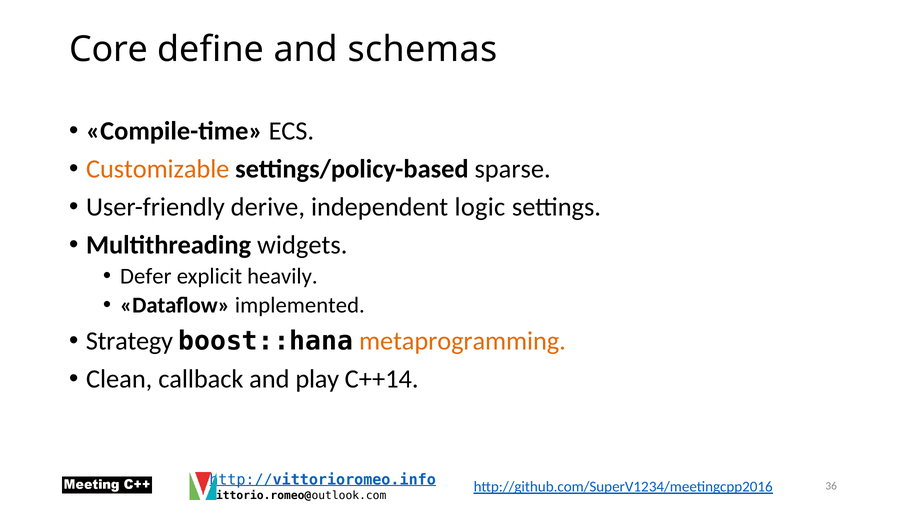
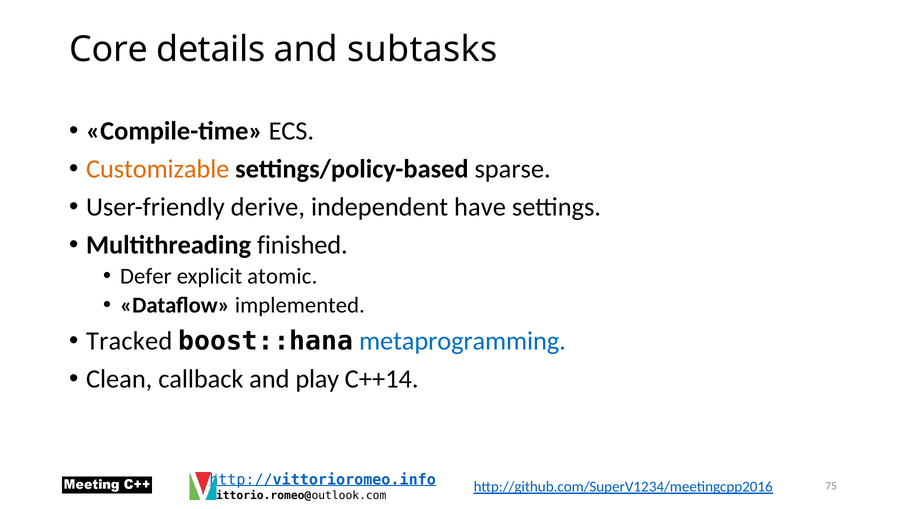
define: define -> details
schemas: schemas -> subtasks
logic: logic -> have
widgets: widgets -> finished
heavily: heavily -> atomic
Strategy: Strategy -> Tracked
metaprogramming colour: orange -> blue
36: 36 -> 75
